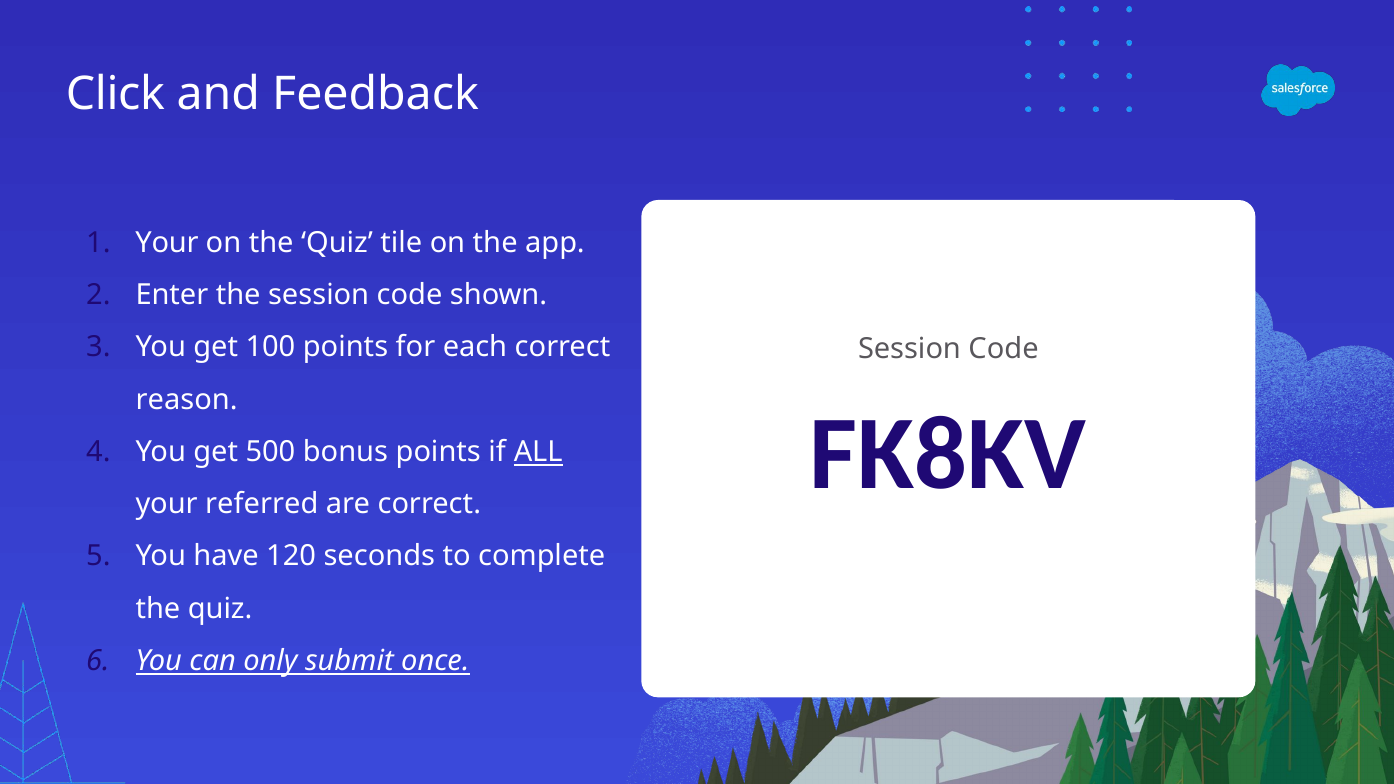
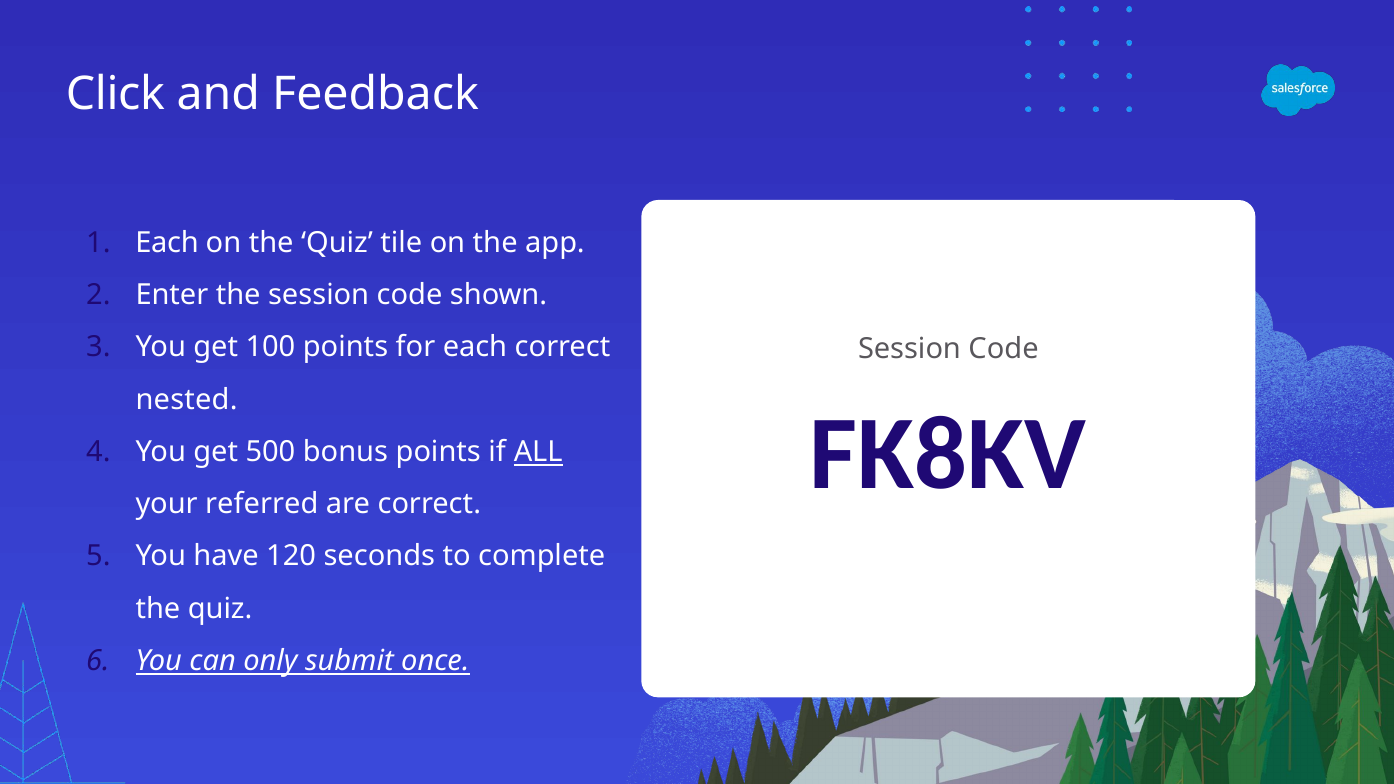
Your at (167, 243): Your -> Each
reason: reason -> nested
